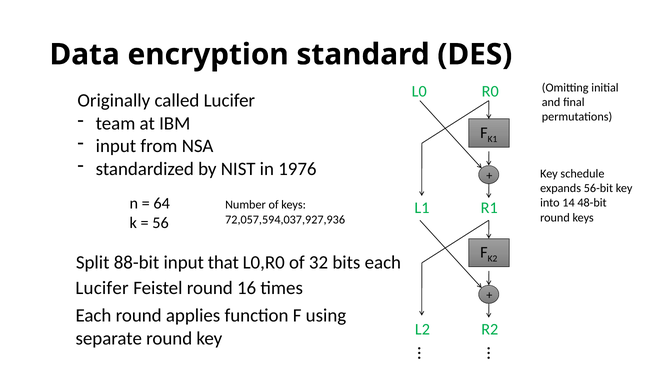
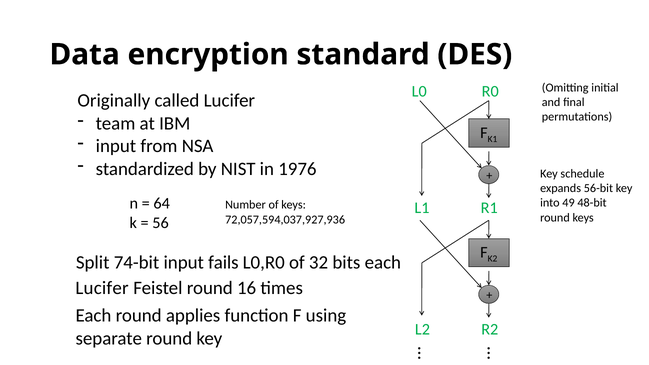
14: 14 -> 49
88-bit: 88-bit -> 74-bit
that: that -> fails
